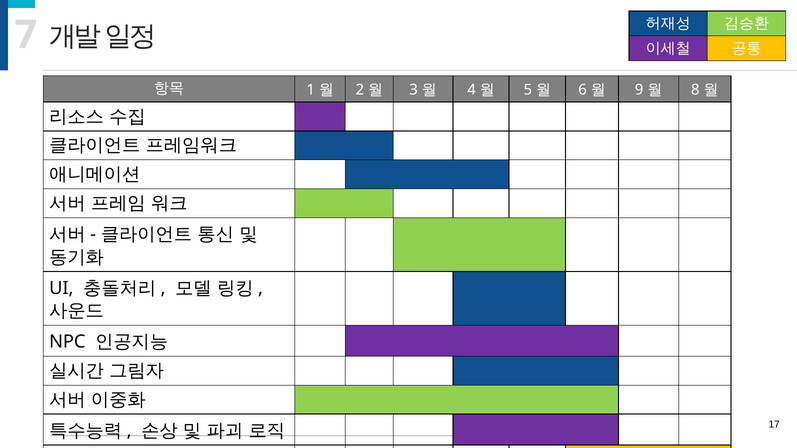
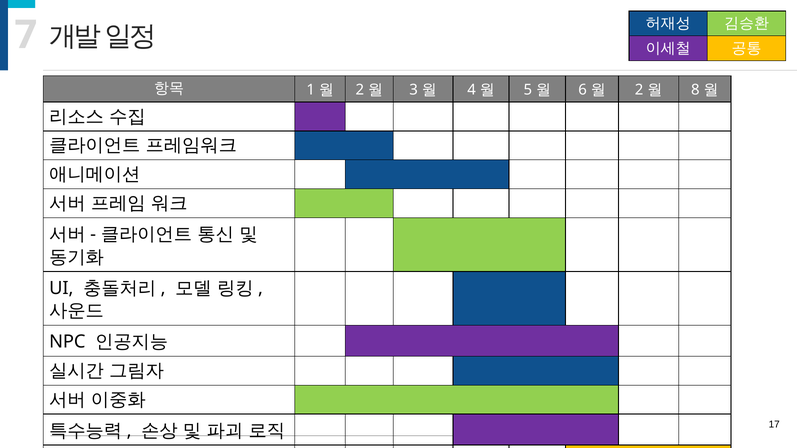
9 at (639, 90): 9 -> 2
